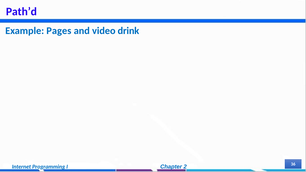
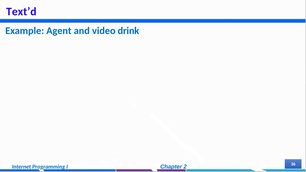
Path’d: Path’d -> Text’d
Pages: Pages -> Agent
